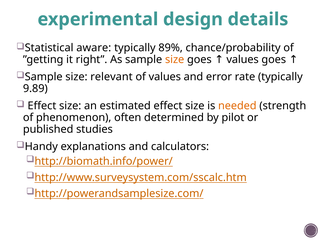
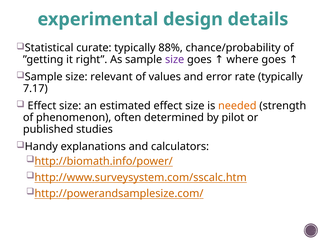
aware: aware -> curate
89%: 89% -> 88%
size at (175, 60) colour: orange -> purple
goes values: values -> where
9.89: 9.89 -> 7.17
